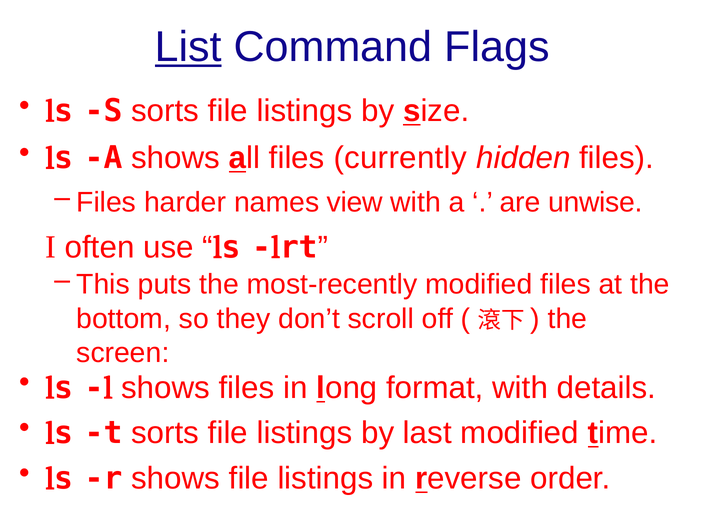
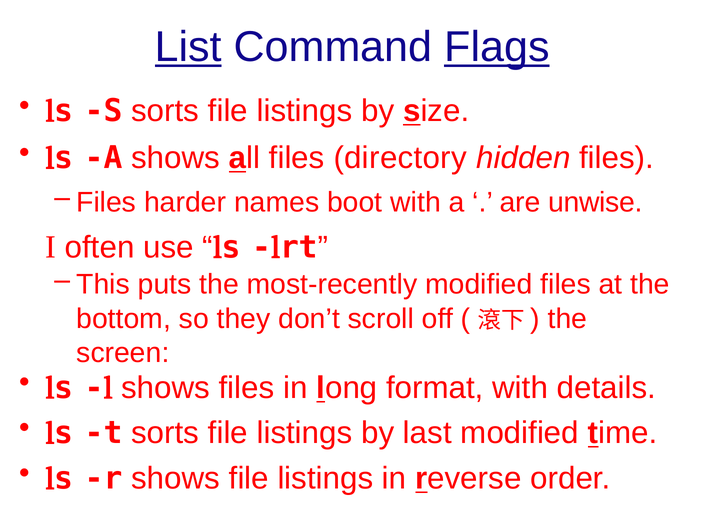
Flags underline: none -> present
currently: currently -> directory
view: view -> boot
